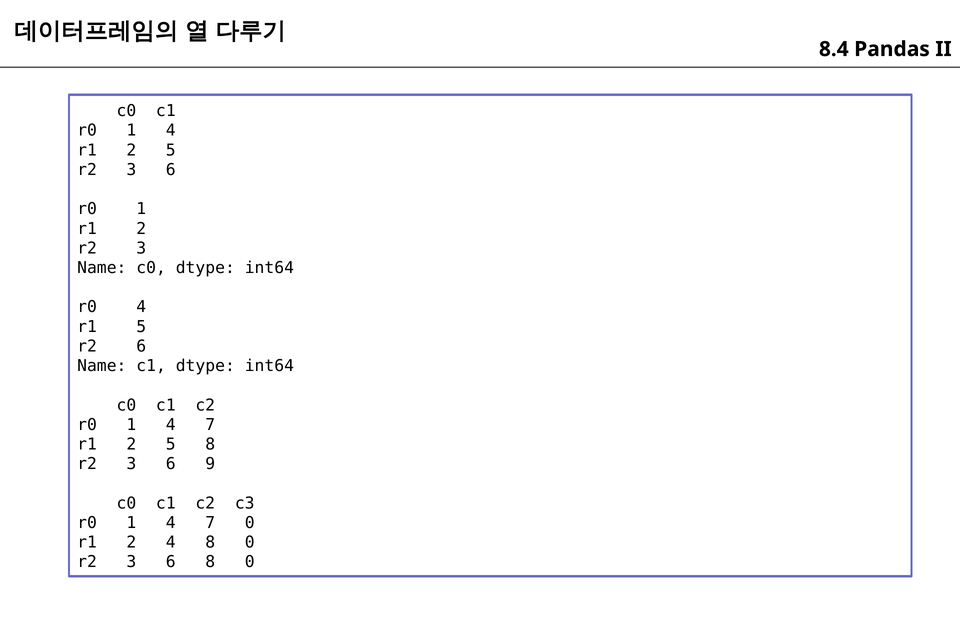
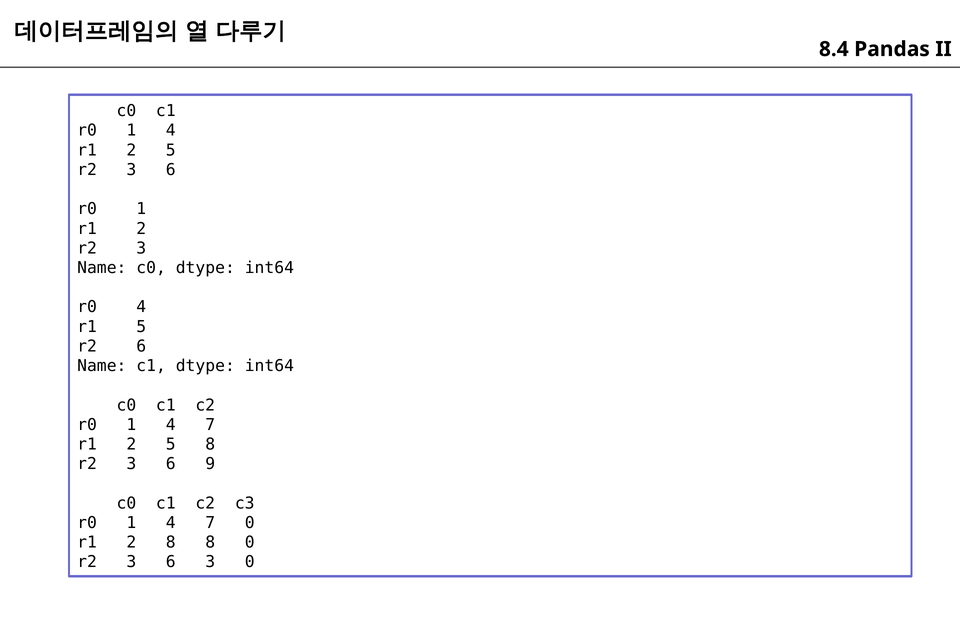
2 4: 4 -> 8
6 8: 8 -> 3
